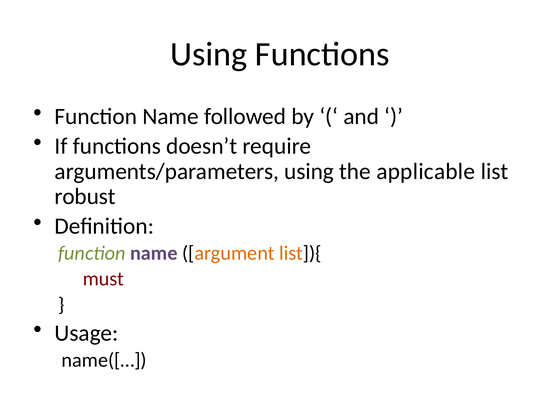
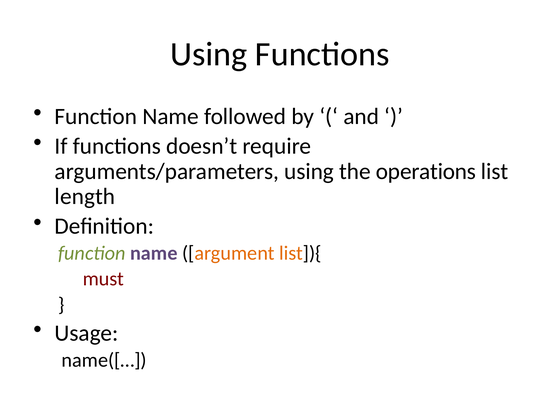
applicable: applicable -> operations
robust: robust -> length
